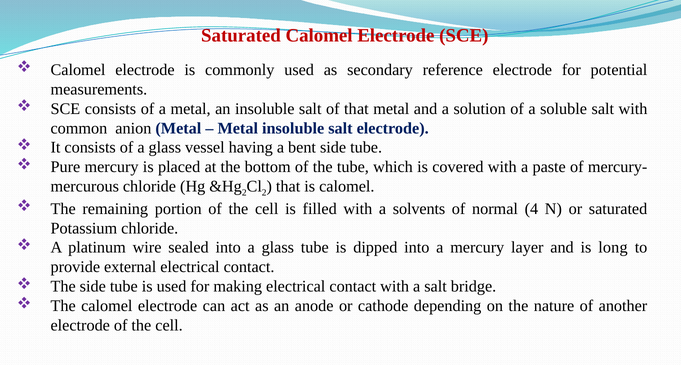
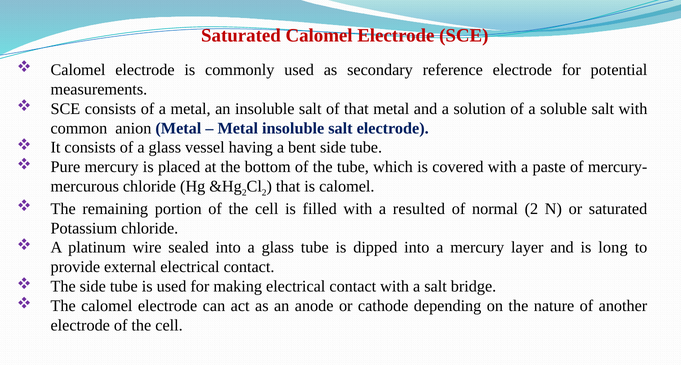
solvents: solvents -> resulted
normal 4: 4 -> 2
